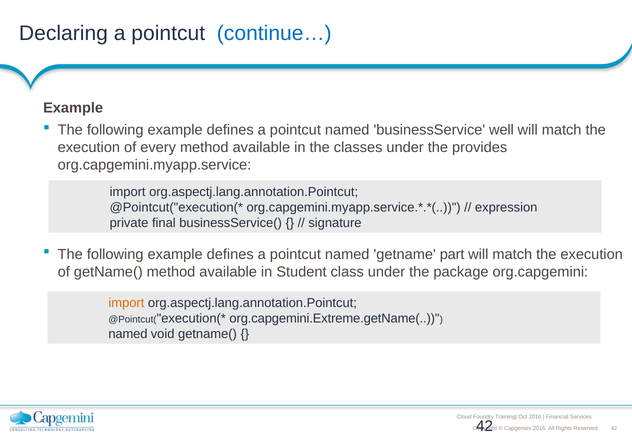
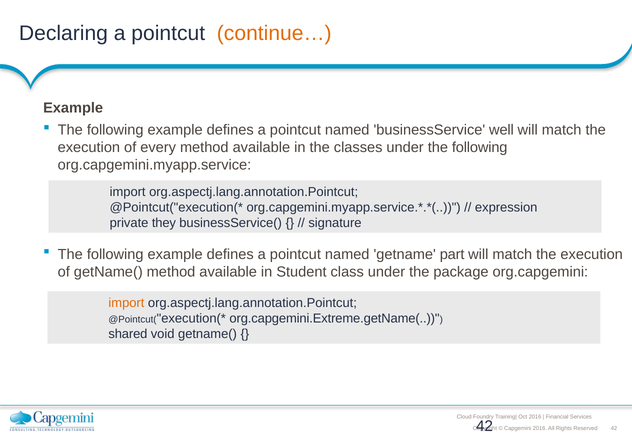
continue… colour: blue -> orange
under the provides: provides -> following
final: final -> they
named at (128, 334): named -> shared
